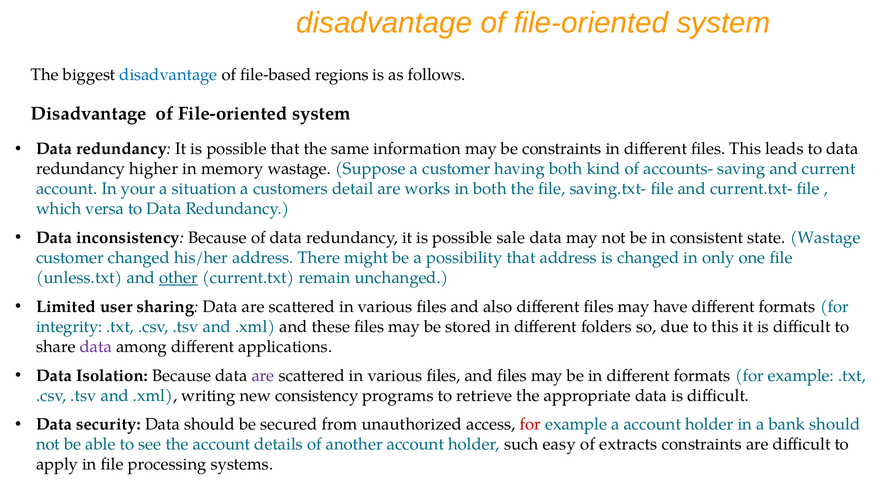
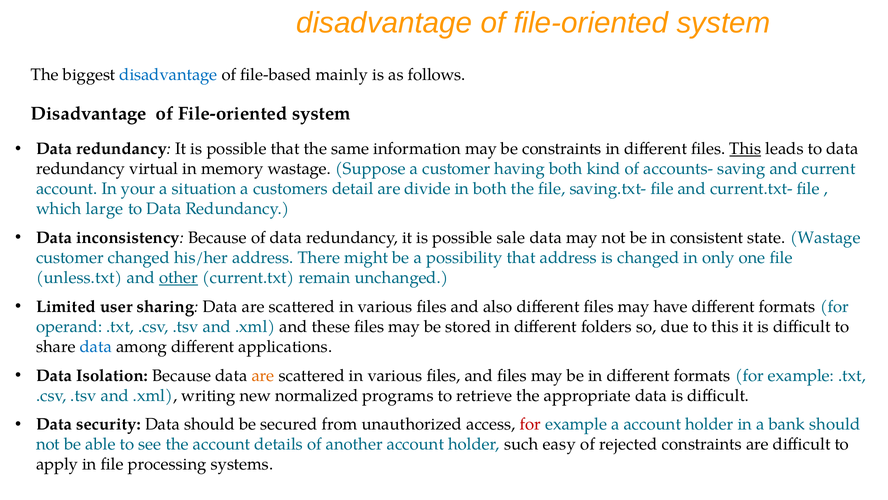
regions: regions -> mainly
This at (745, 149) underline: none -> present
higher: higher -> virtual
works: works -> divide
versa: versa -> large
integrity: integrity -> operand
data at (96, 346) colour: purple -> blue
are at (263, 375) colour: purple -> orange
consistency: consistency -> normalized
extracts: extracts -> rejected
